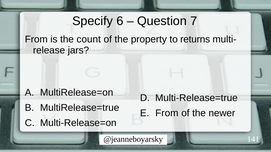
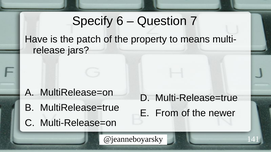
From at (36, 39): From -> Have
count: count -> patch
returns: returns -> means
